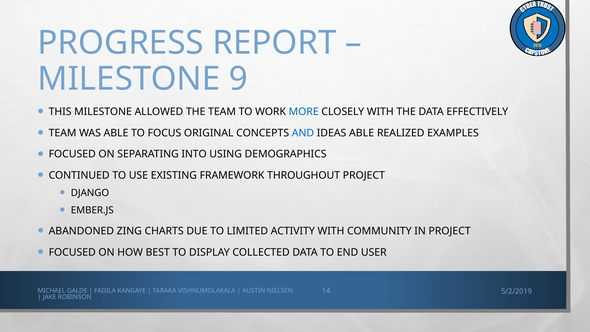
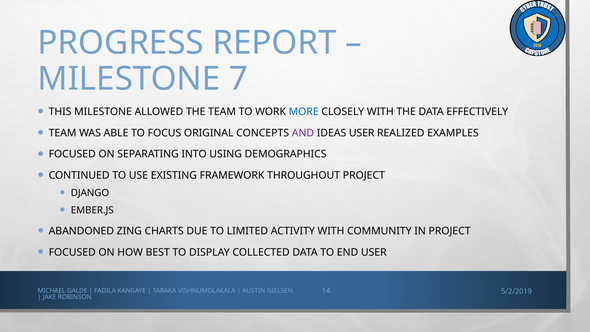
9: 9 -> 7
AND colour: blue -> purple
IDEAS ABLE: ABLE -> USER
